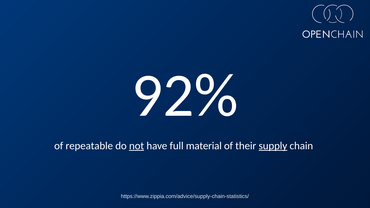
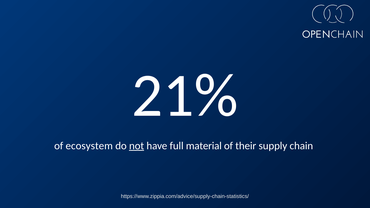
92%: 92% -> 21%
repeatable: repeatable -> ecosystem
supply underline: present -> none
